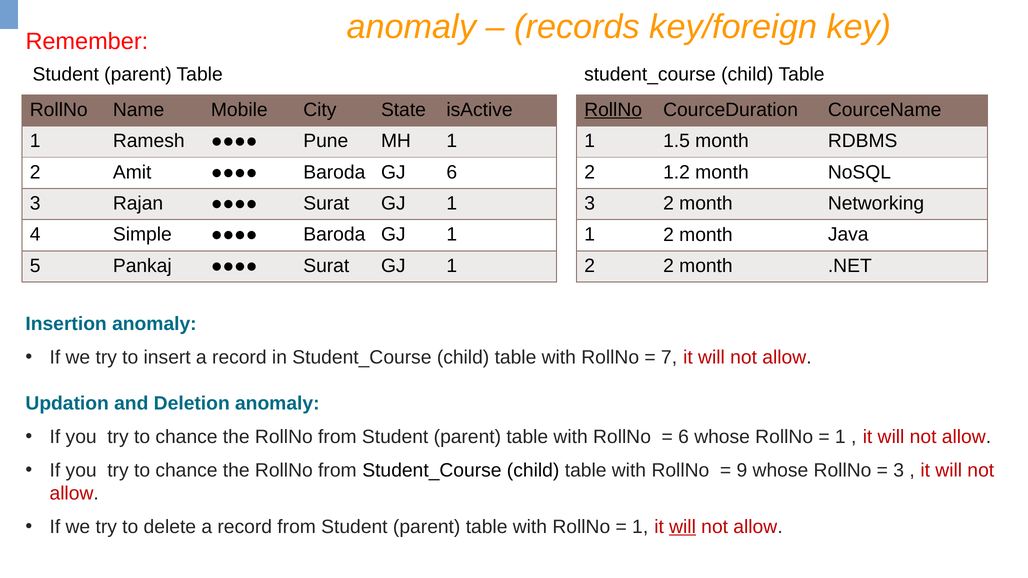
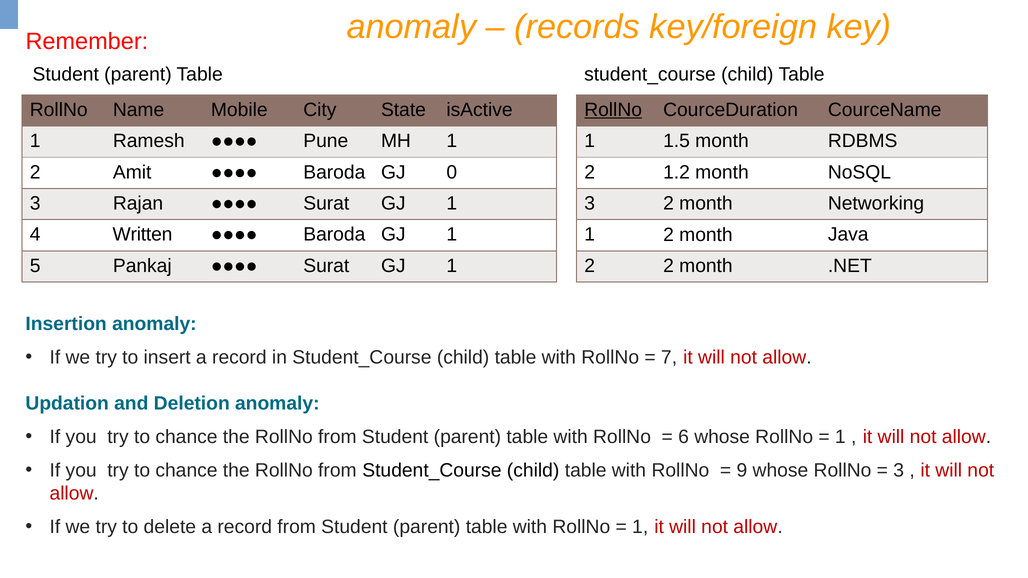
GJ 6: 6 -> 0
Simple: Simple -> Written
will at (683, 527) underline: present -> none
